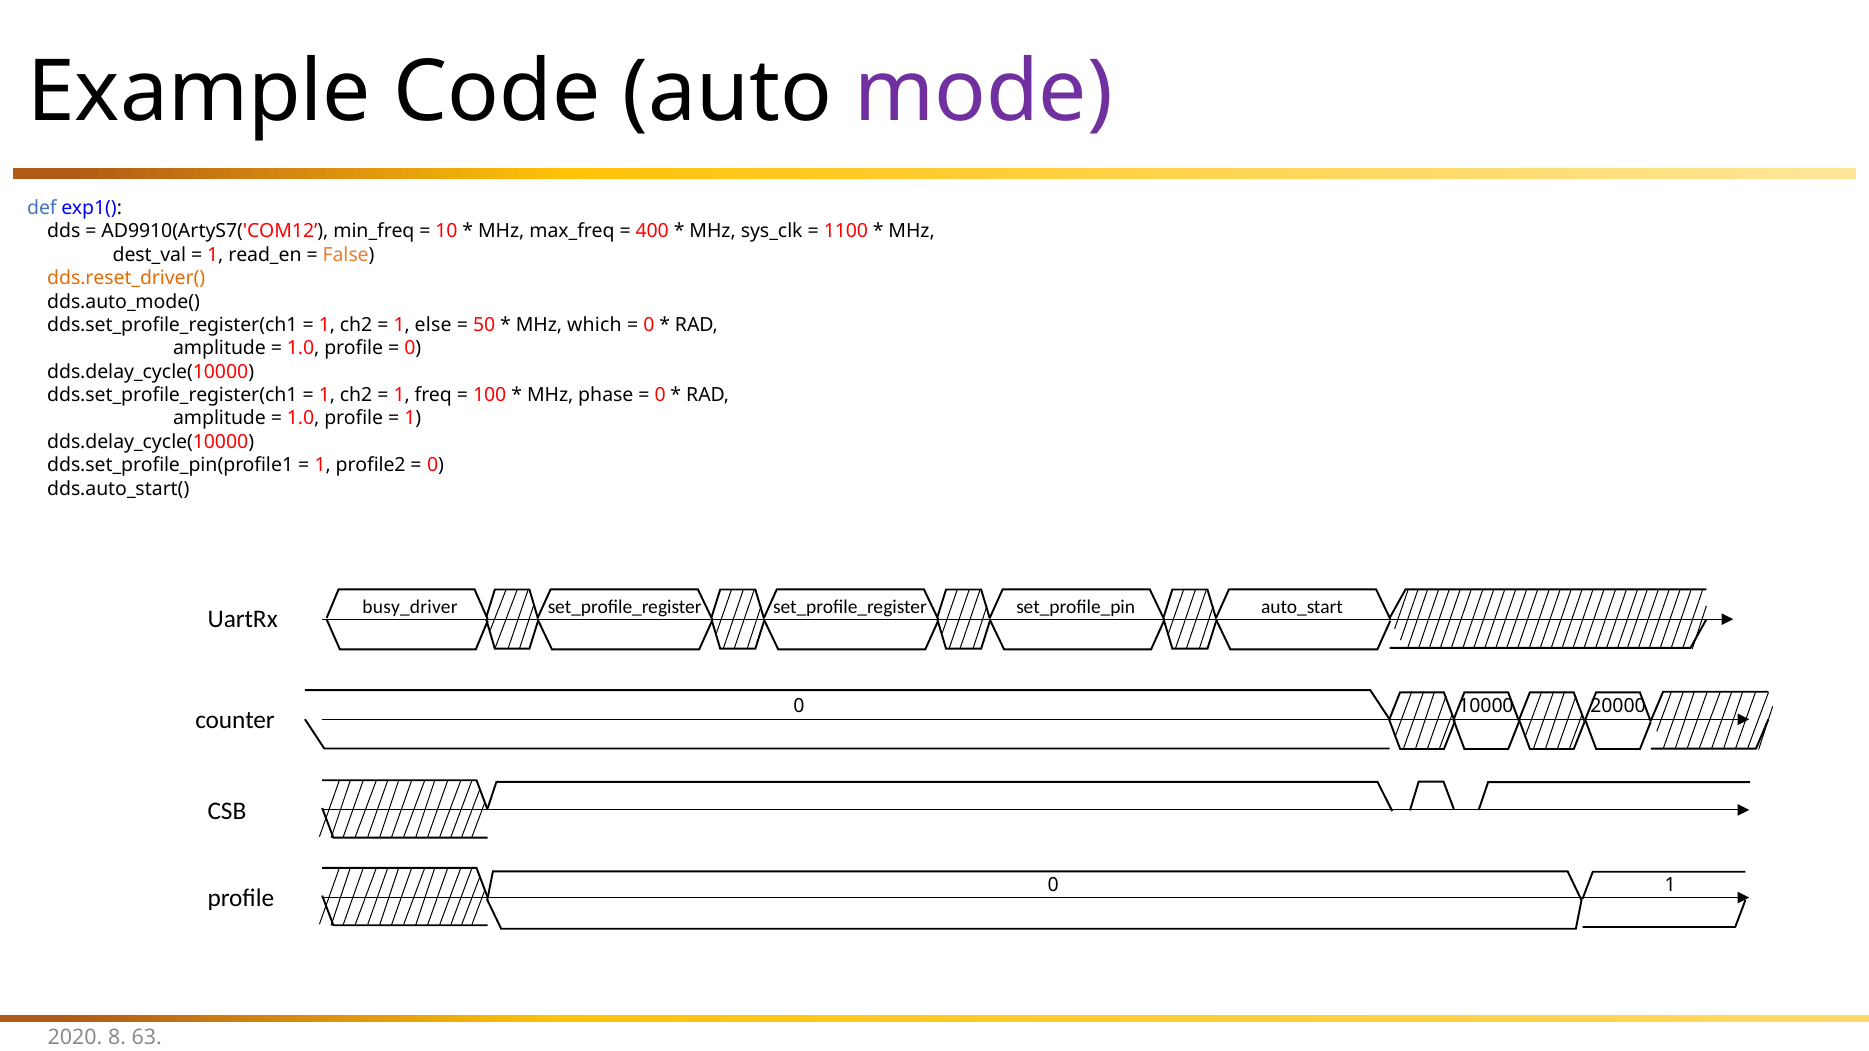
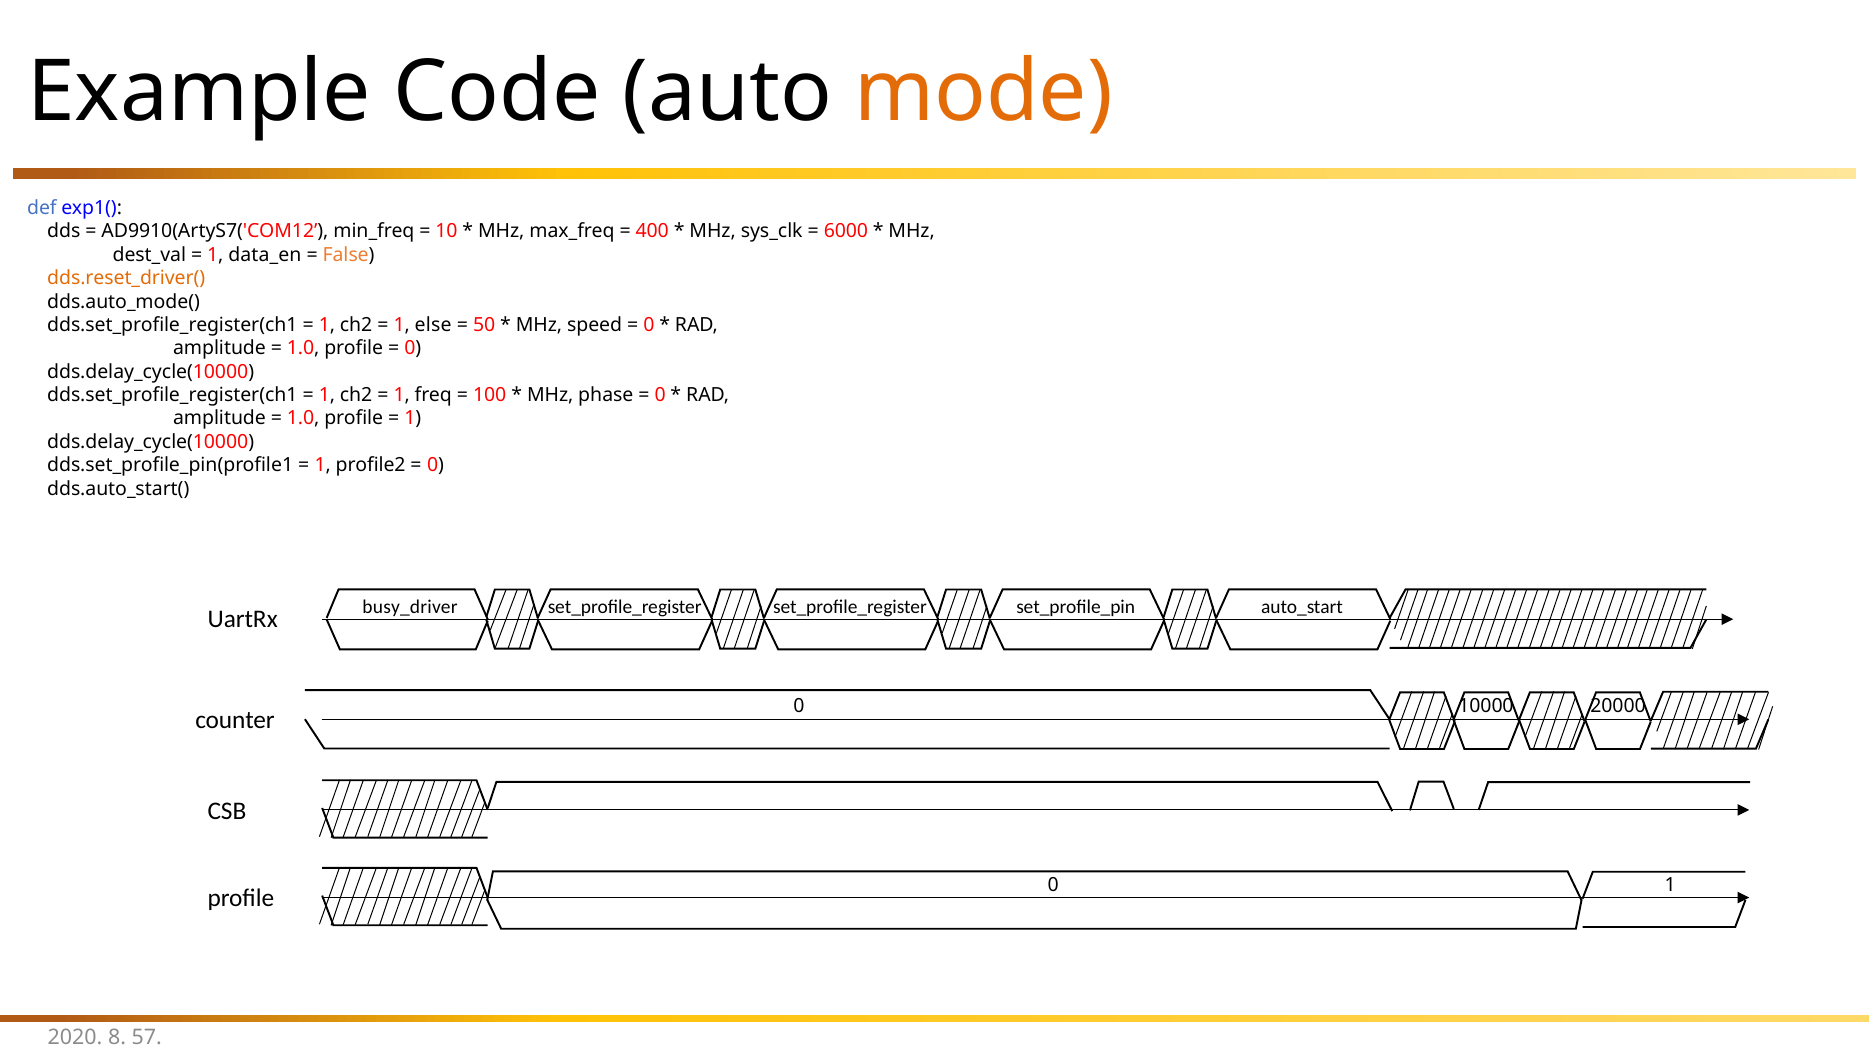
mode colour: purple -> orange
1100: 1100 -> 6000
read_en: read_en -> data_en
which: which -> speed
63: 63 -> 57
